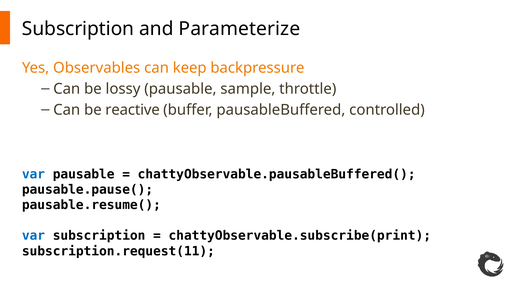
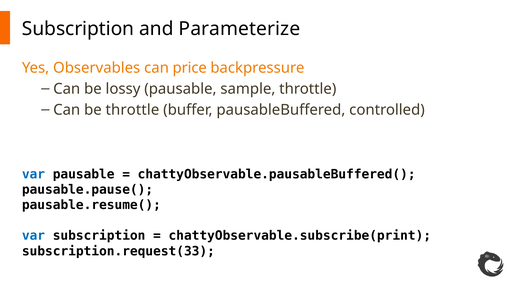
keep: keep -> price
be reactive: reactive -> throttle
subscription.request(11: subscription.request(11 -> subscription.request(33
